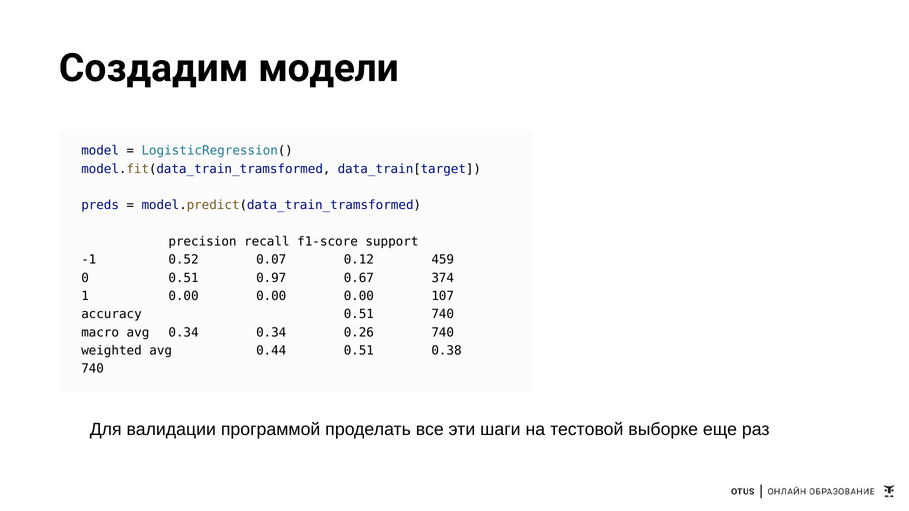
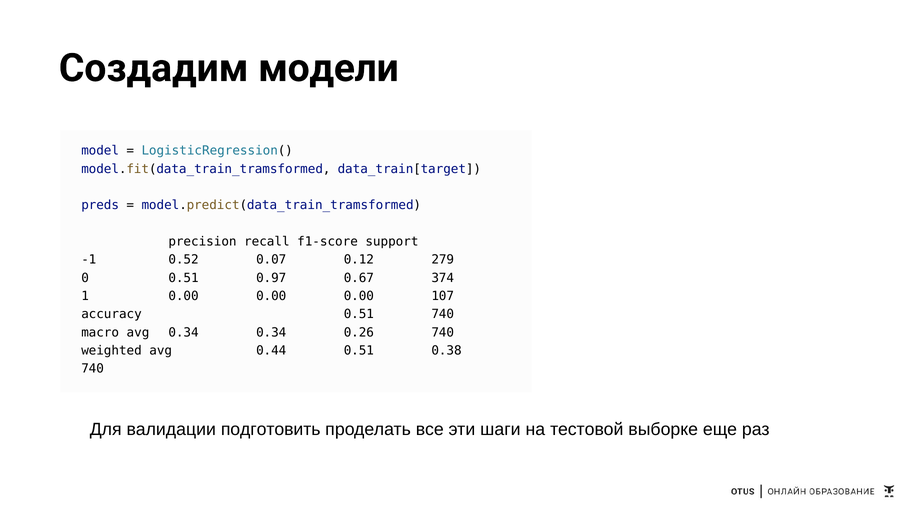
459: 459 -> 279
программой: программой -> подготовить
